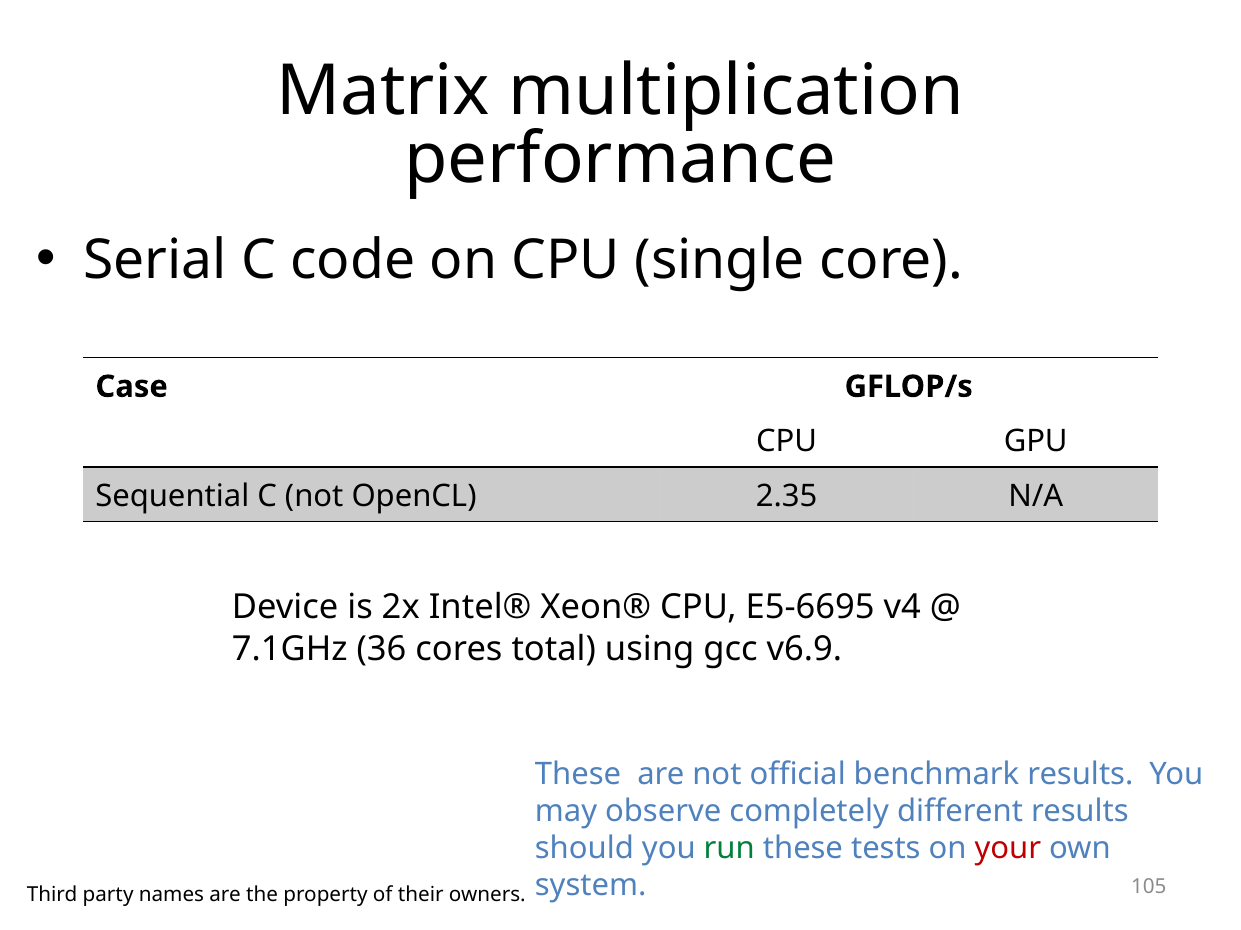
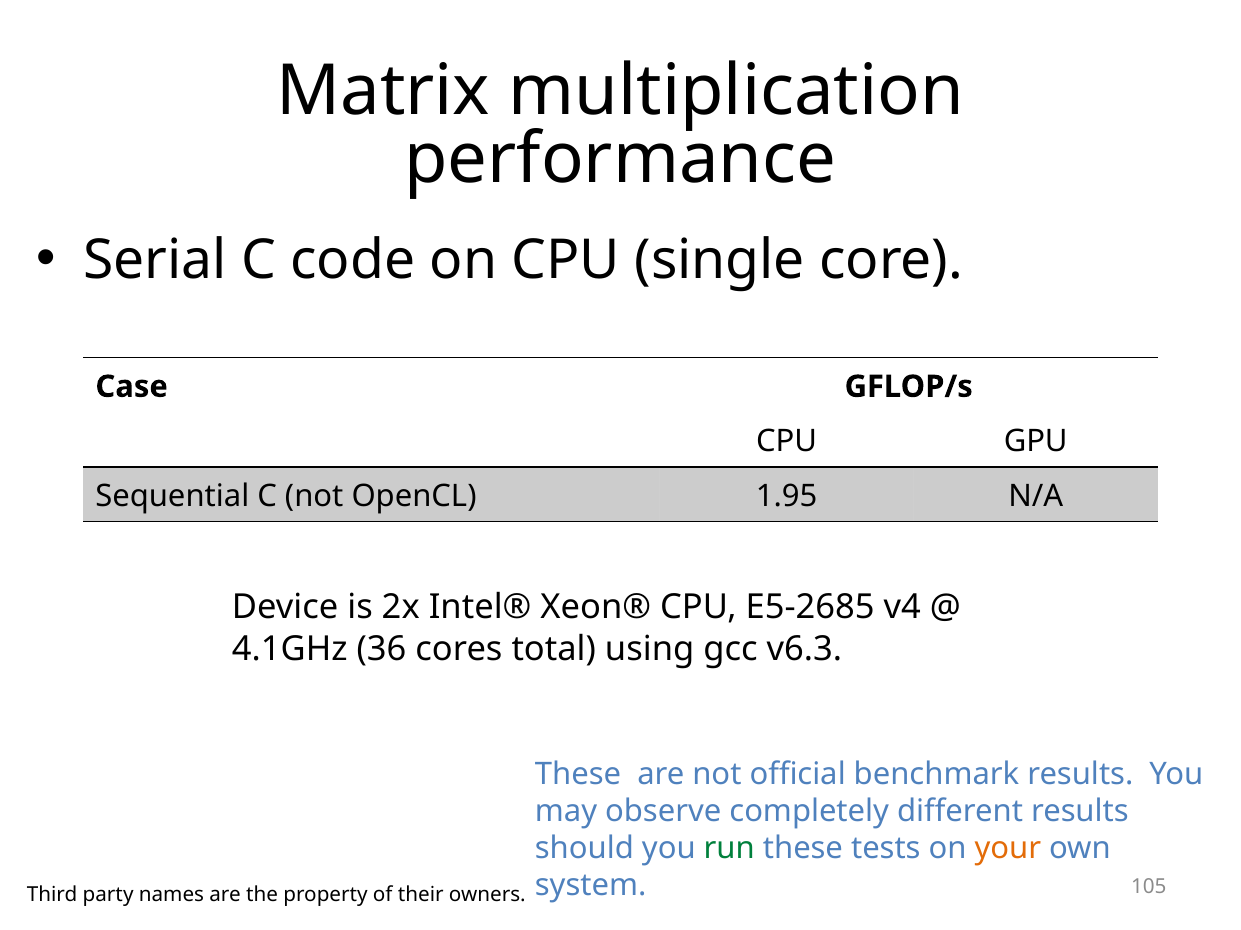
2.35: 2.35 -> 1.95
E5-6695: E5-6695 -> E5-2685
7.1GHz: 7.1GHz -> 4.1GHz
v6.9: v6.9 -> v6.3
your colour: red -> orange
